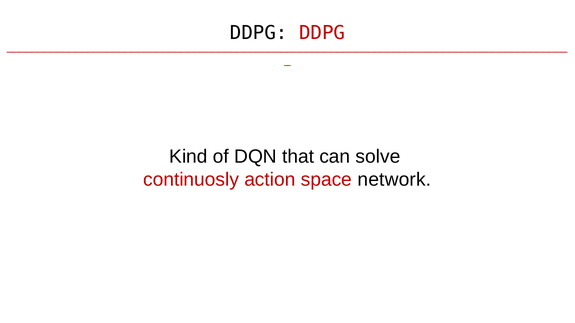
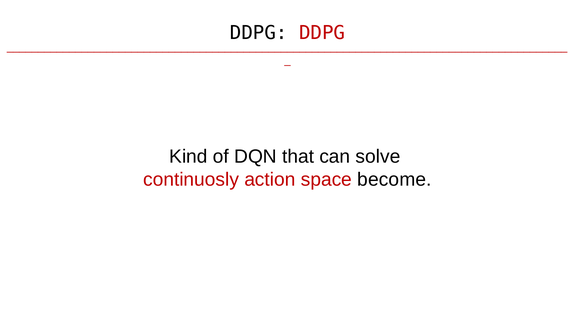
network: network -> become
